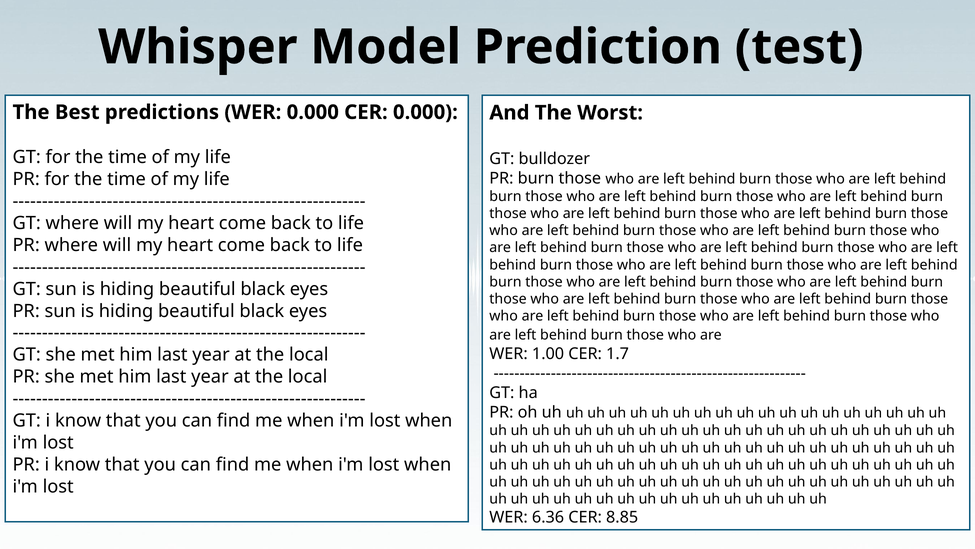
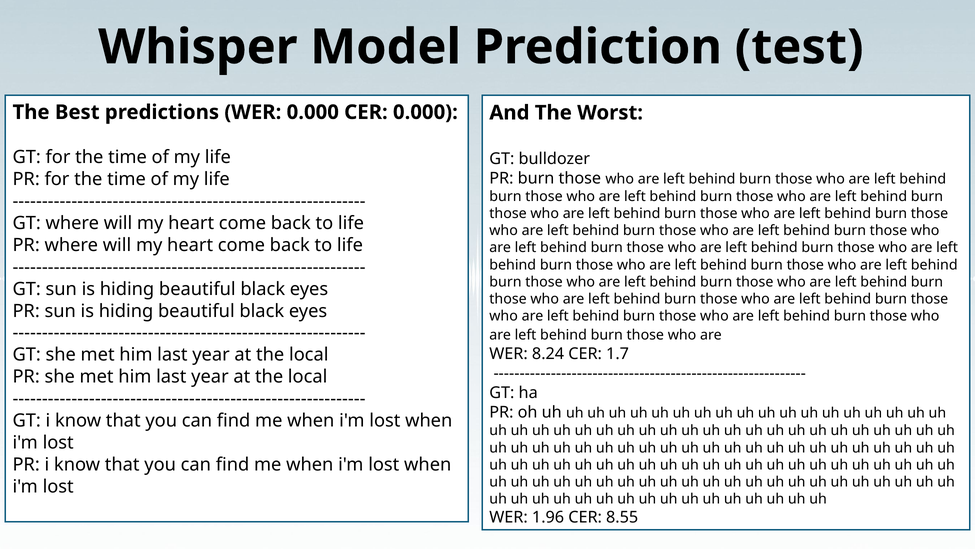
1.00: 1.00 -> 8.24
6.36: 6.36 -> 1.96
8.85: 8.85 -> 8.55
